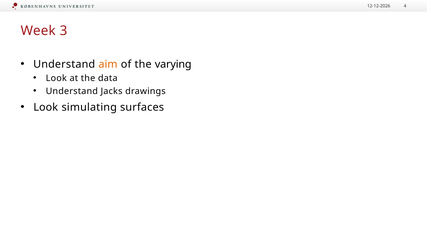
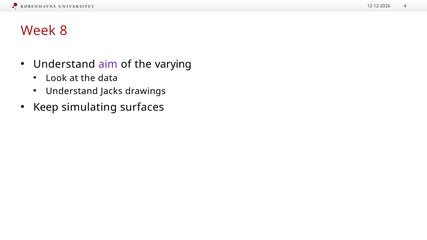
3: 3 -> 8
aim colour: orange -> purple
Look at (46, 107): Look -> Keep
